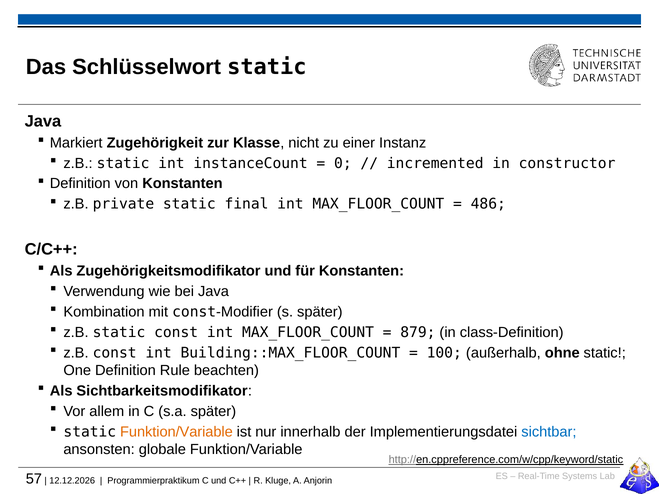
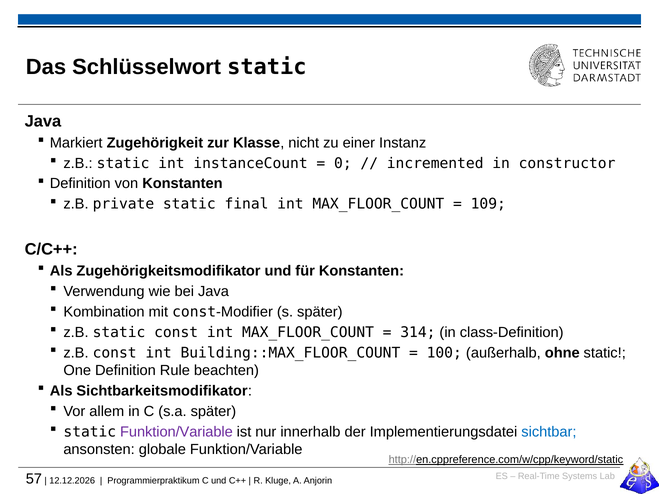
486: 486 -> 109
879: 879 -> 314
Funktion/Variable at (176, 432) colour: orange -> purple
